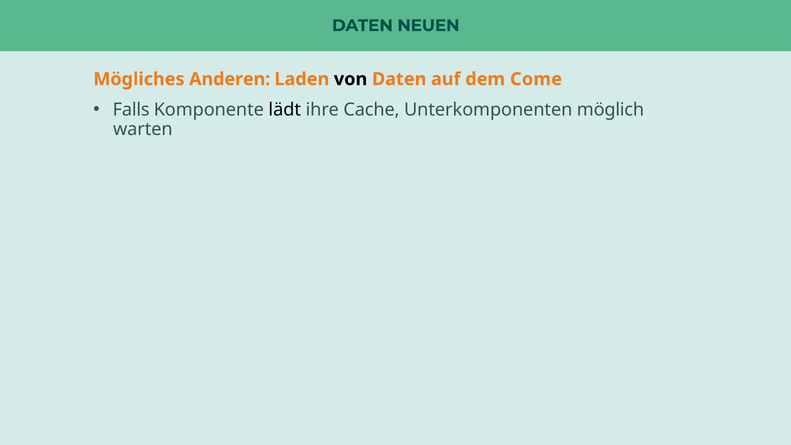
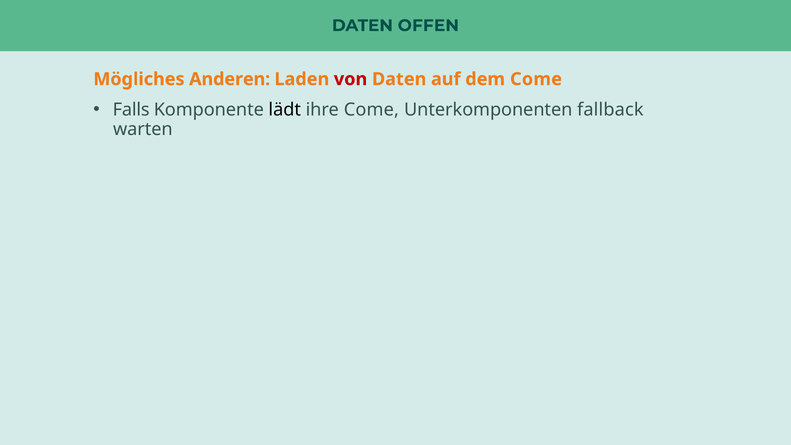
NEUEN: NEUEN -> OFFEN
von colour: black -> red
ihre Cache: Cache -> Come
möglich: möglich -> fallback
